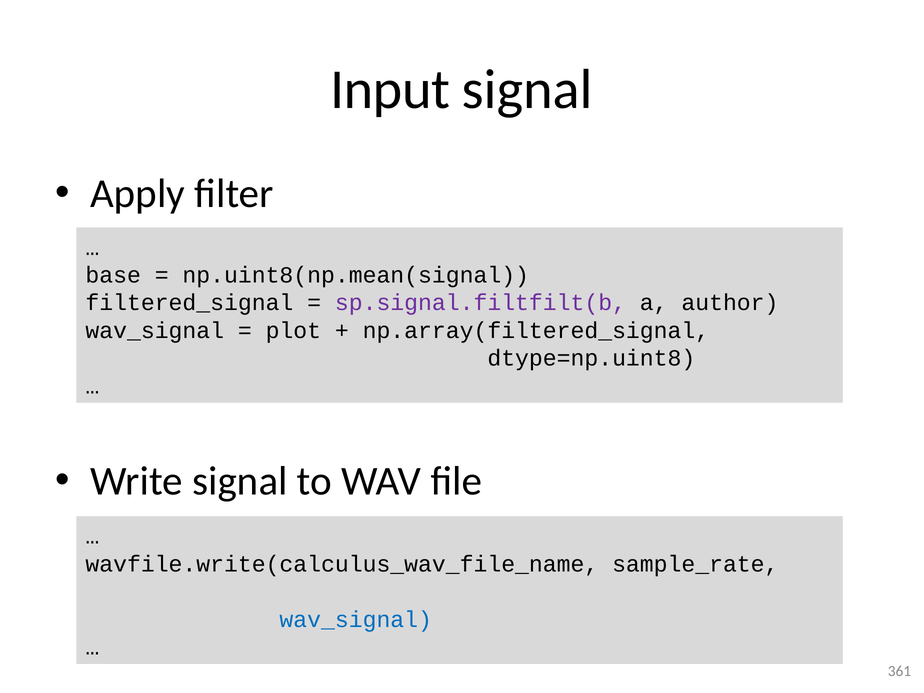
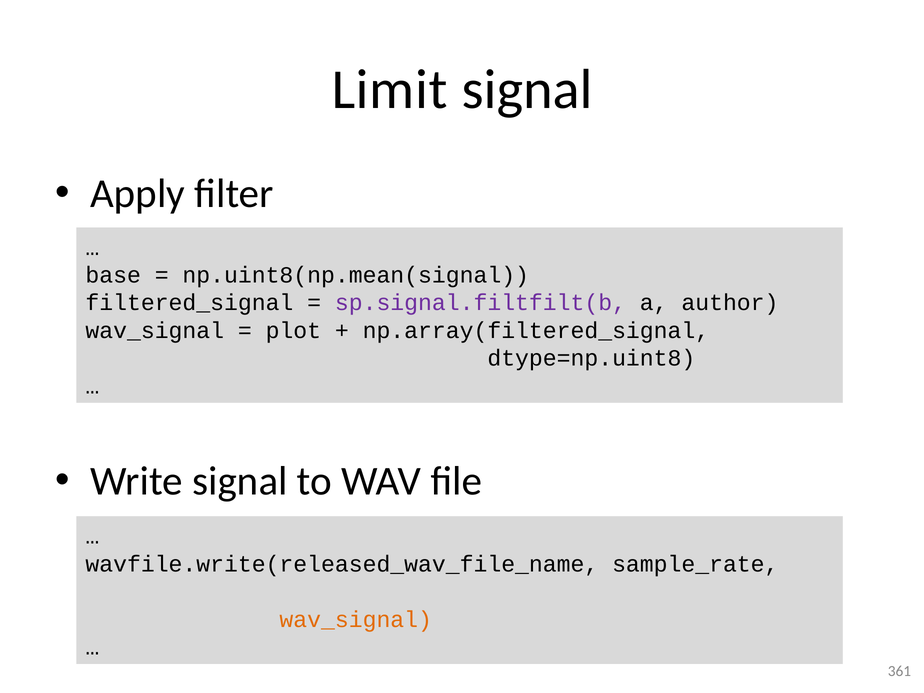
Input: Input -> Limit
wavfile.write(calculus_wav_file_name: wavfile.write(calculus_wav_file_name -> wavfile.write(released_wav_file_name
wav_signal at (356, 619) colour: blue -> orange
